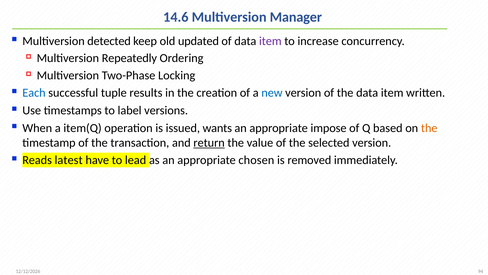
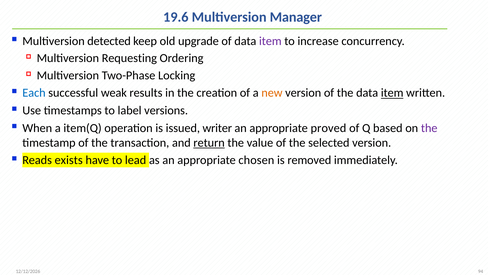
14.6: 14.6 -> 19.6
updated: updated -> upgrade
Repeatedly: Repeatedly -> Requesting
tuple: tuple -> weak
new colour: blue -> orange
item at (392, 93) underline: none -> present
wants: wants -> writer
impose: impose -> proved
the at (429, 128) colour: orange -> purple
latest: latest -> exists
